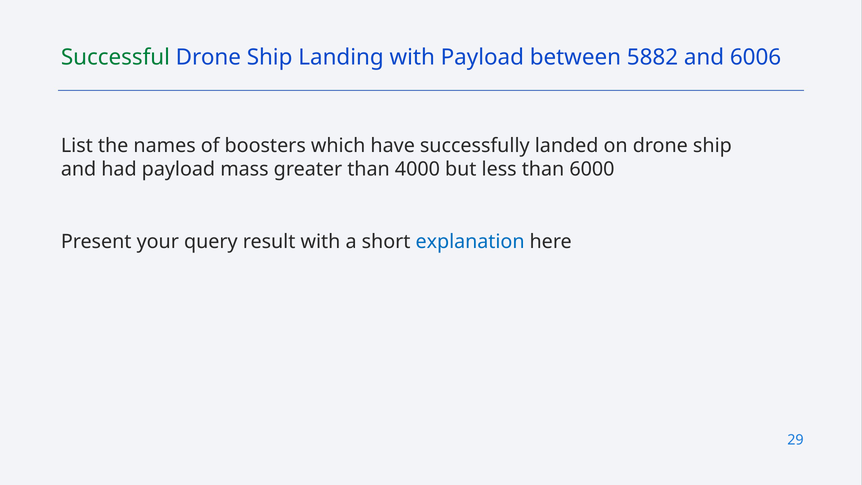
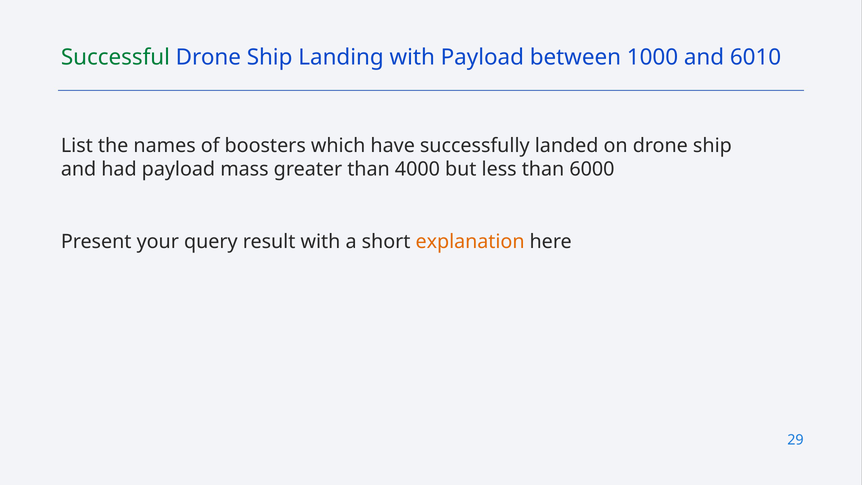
5882: 5882 -> 1000
6006: 6006 -> 6010
explanation colour: blue -> orange
